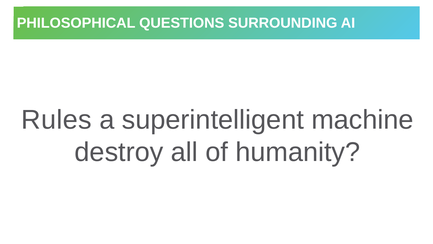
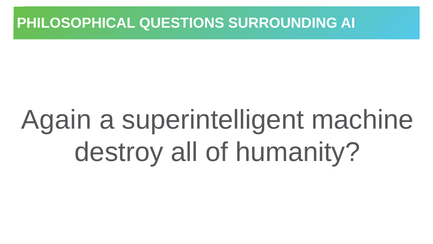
Rules: Rules -> Again
